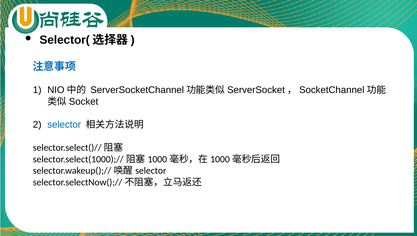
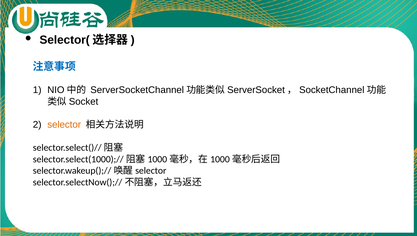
selector colour: blue -> orange
